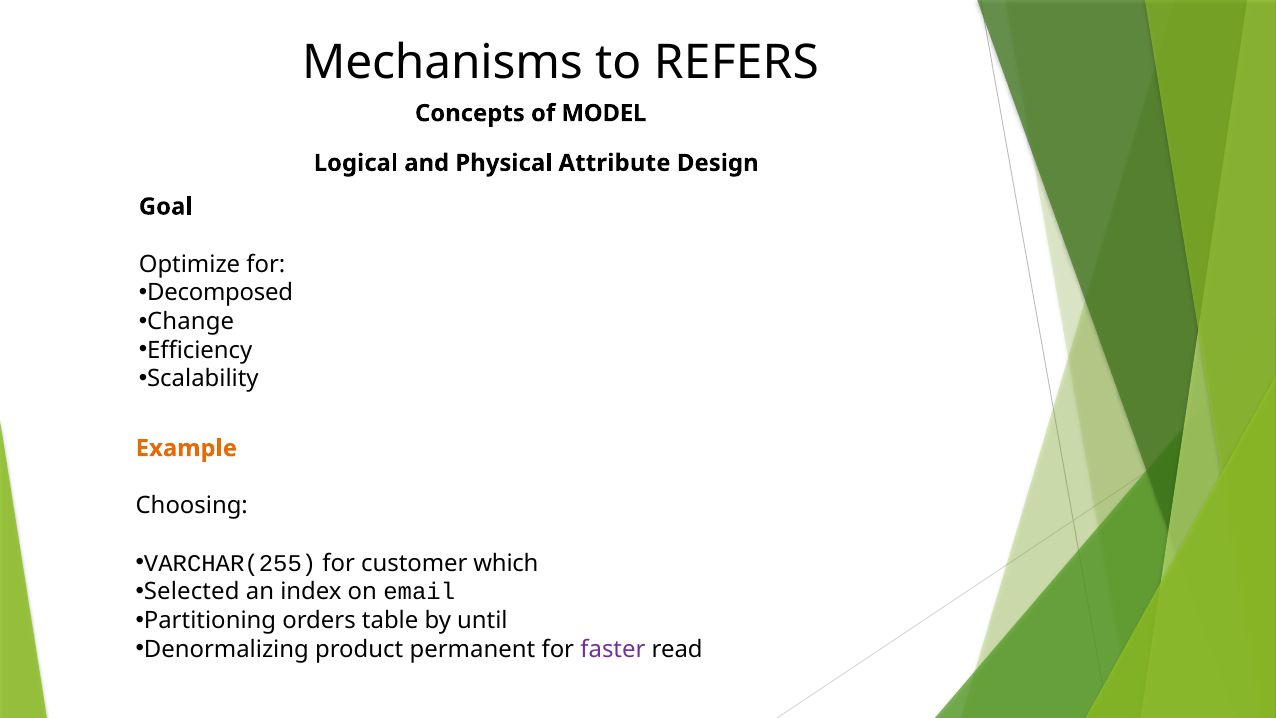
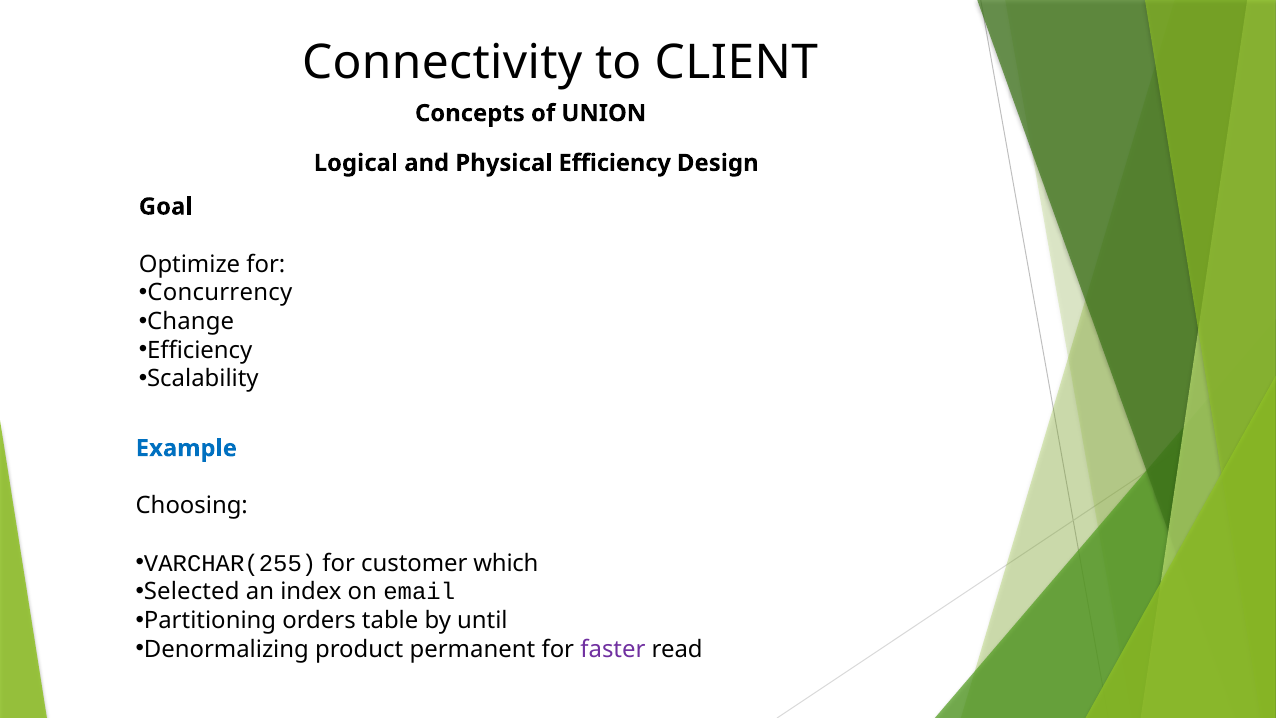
Mechanisms: Mechanisms -> Connectivity
REFERS: REFERS -> CLIENT
MODEL: MODEL -> UNION
Physical Attribute: Attribute -> Efficiency
Decomposed: Decomposed -> Concurrency
Example colour: orange -> blue
